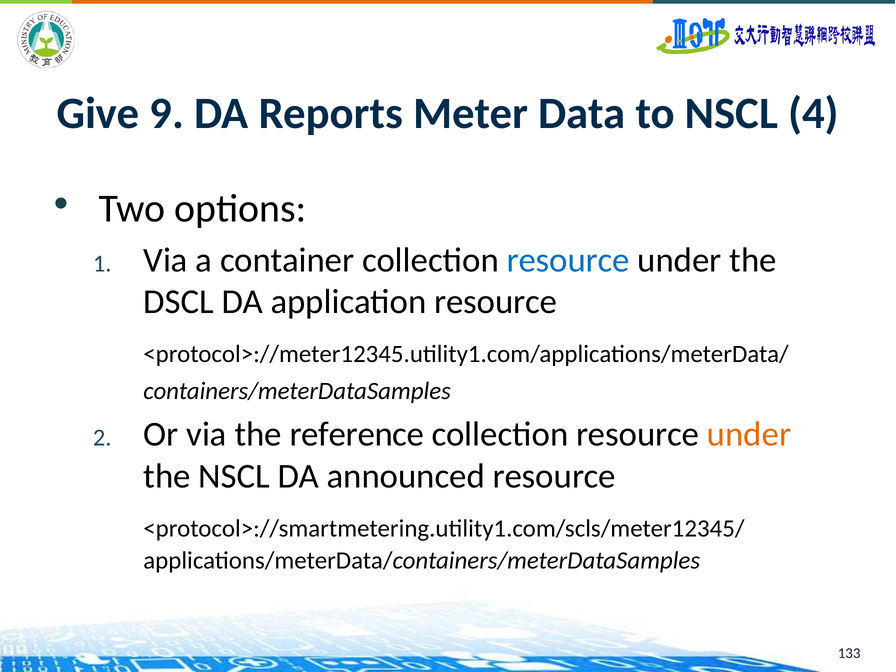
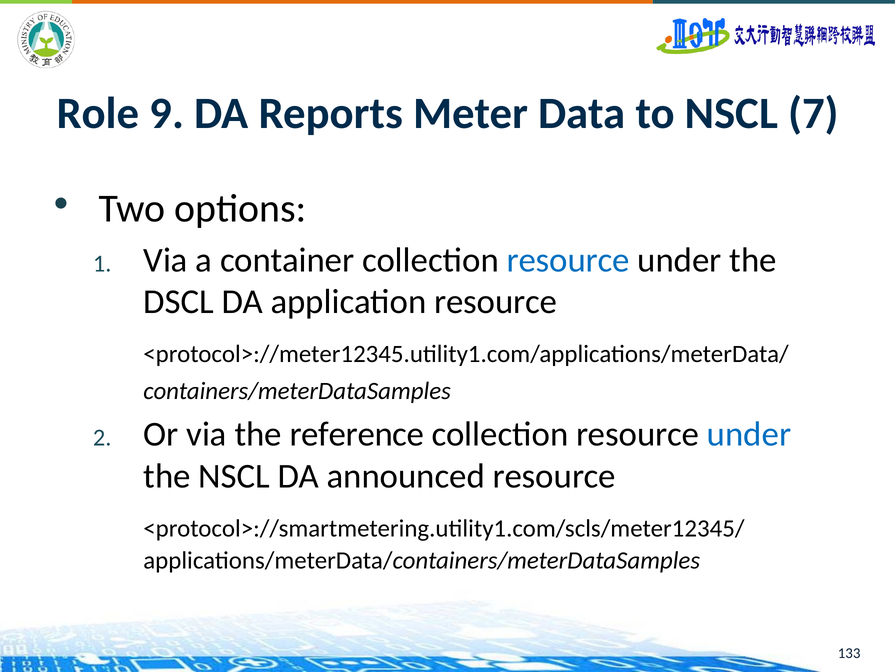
Give: Give -> Role
4: 4 -> 7
under at (749, 434) colour: orange -> blue
